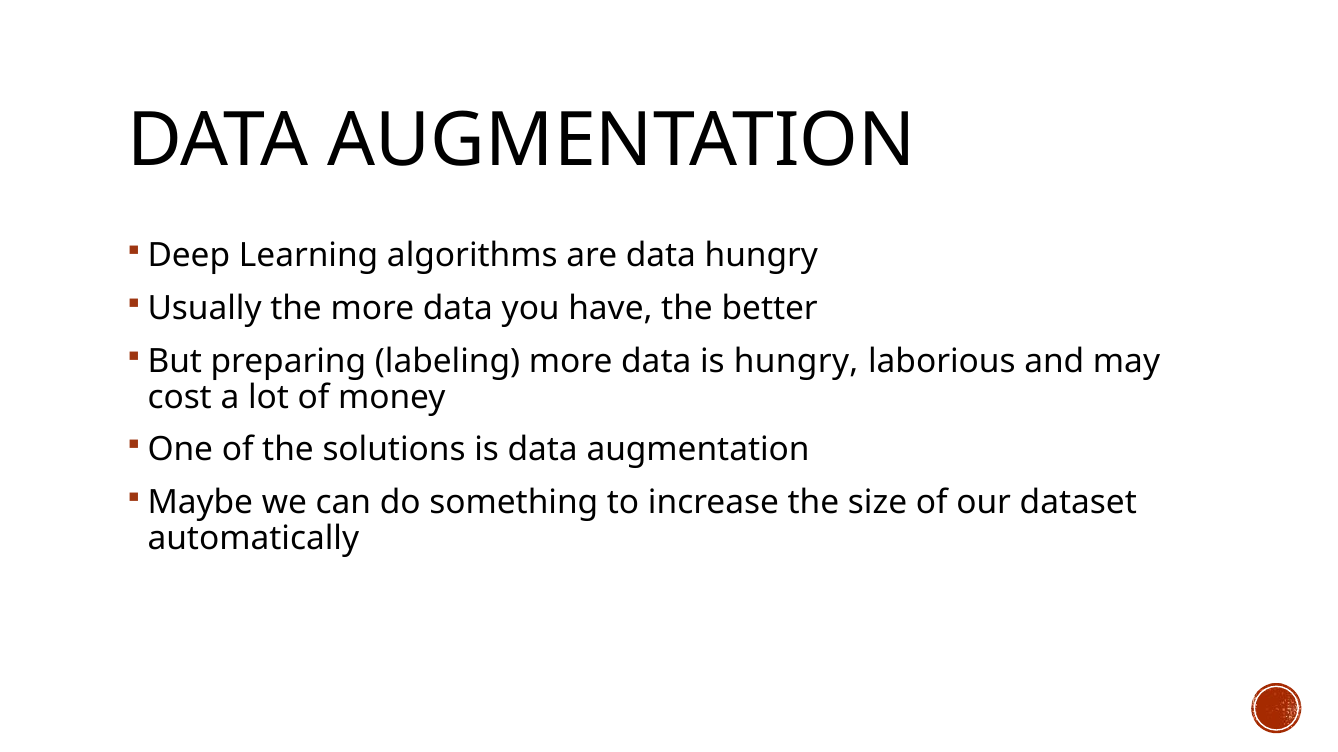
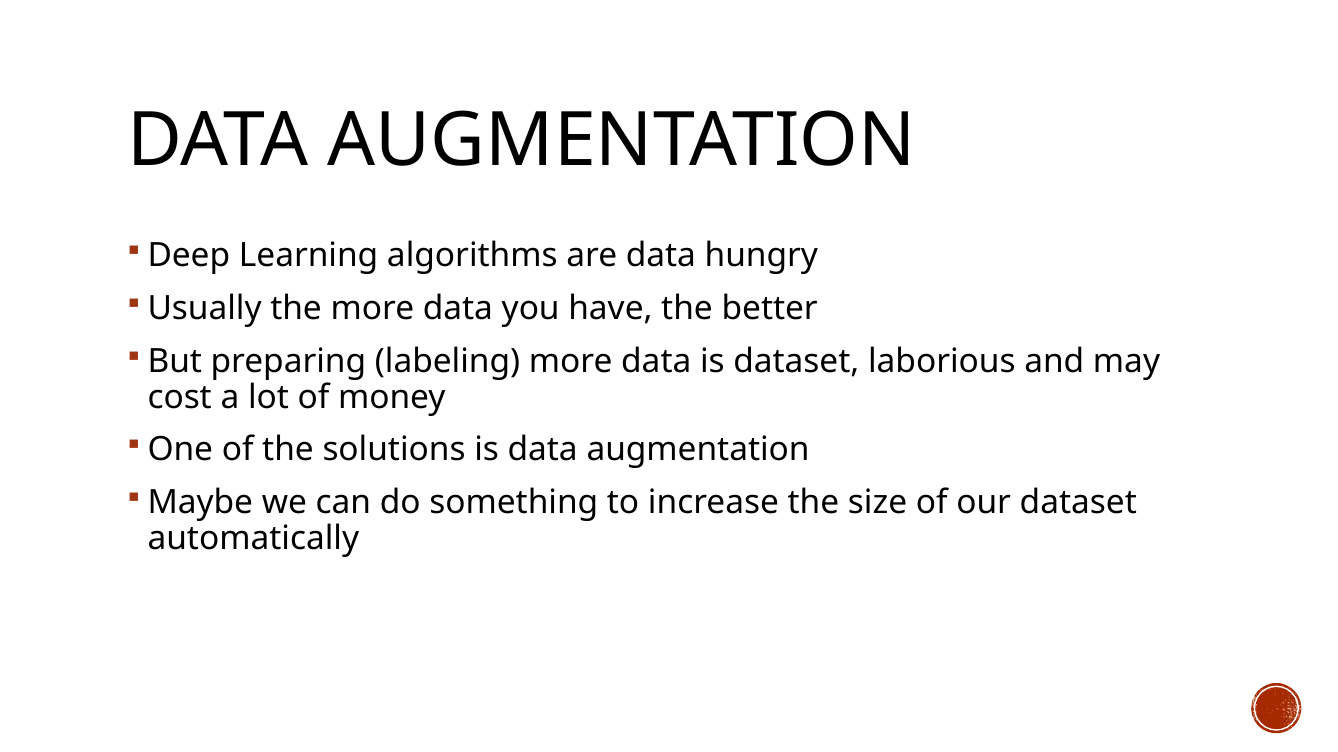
is hungry: hungry -> dataset
